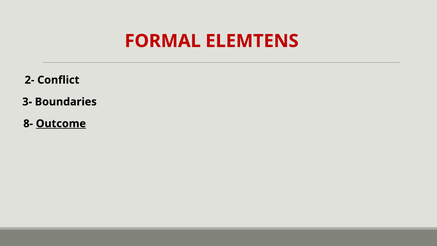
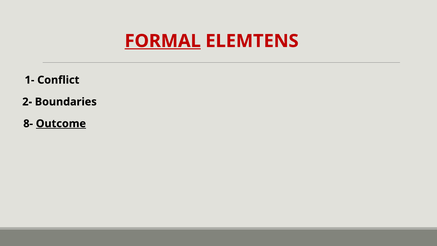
FORMAL underline: none -> present
2-: 2- -> 1-
3-: 3- -> 2-
